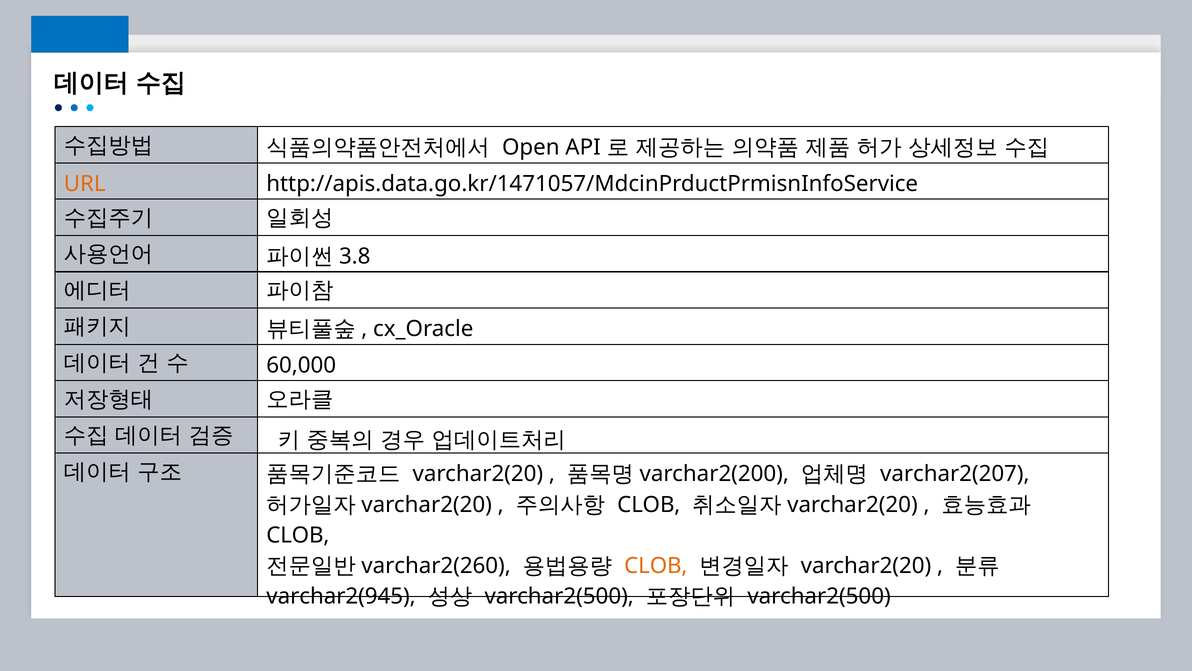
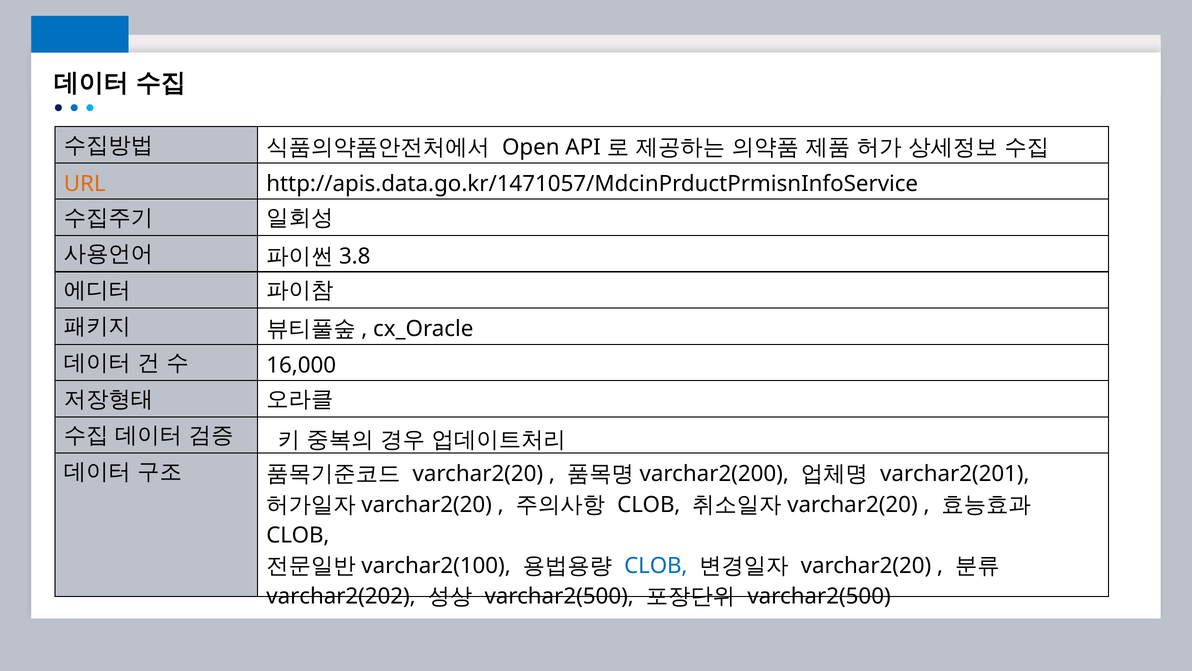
60,000: 60,000 -> 16,000
varchar2(207: varchar2(207 -> varchar2(201
varchar2(260: varchar2(260 -> varchar2(100
CLOB at (656, 565) colour: orange -> blue
varchar2(945: varchar2(945 -> varchar2(202
